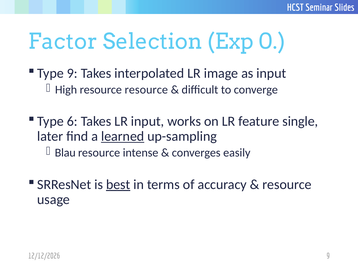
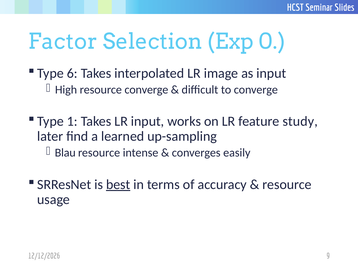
Type 9: 9 -> 6
resource resource: resource -> converge
6: 6 -> 1
single: single -> study
learned underline: present -> none
